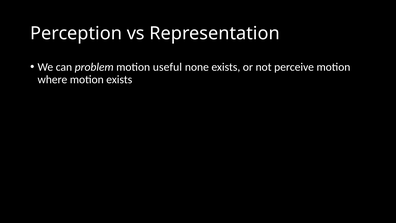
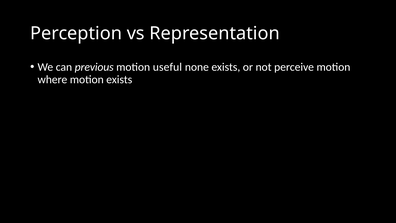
problem: problem -> previous
